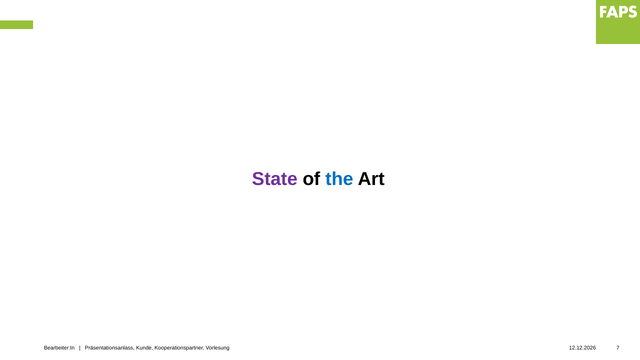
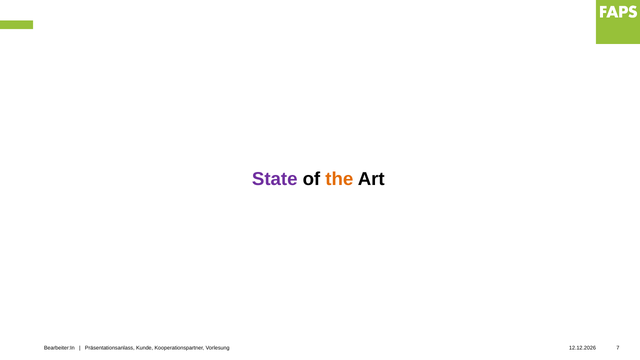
the colour: blue -> orange
